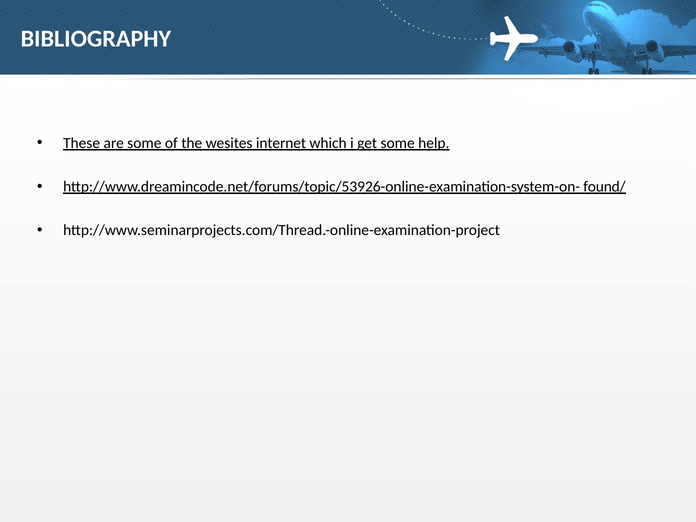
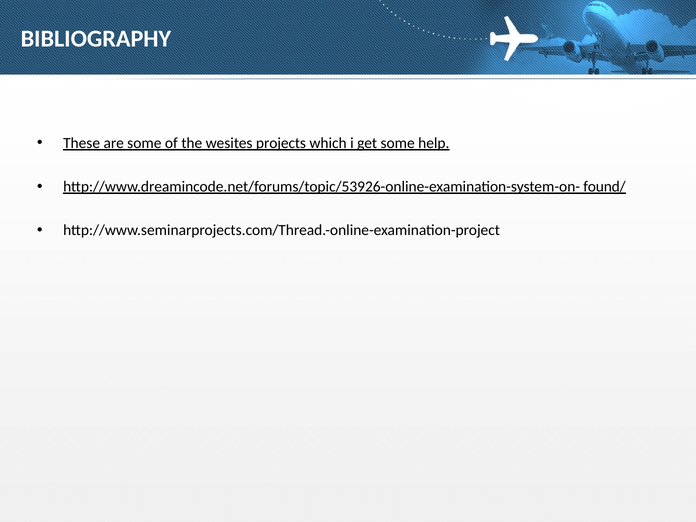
internet: internet -> projects
